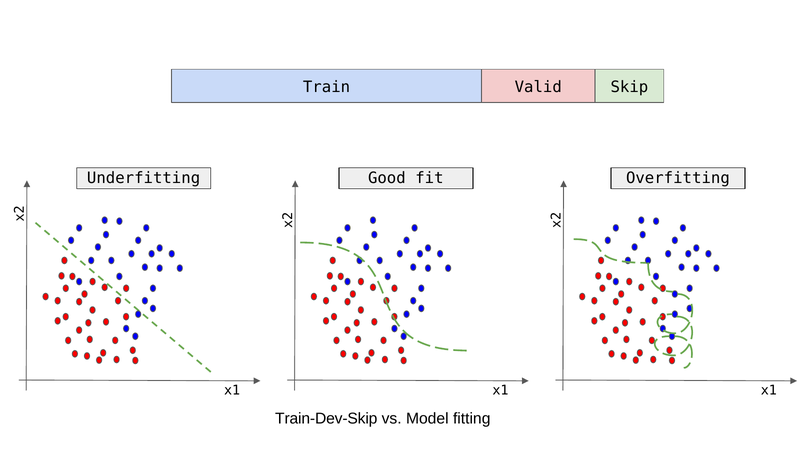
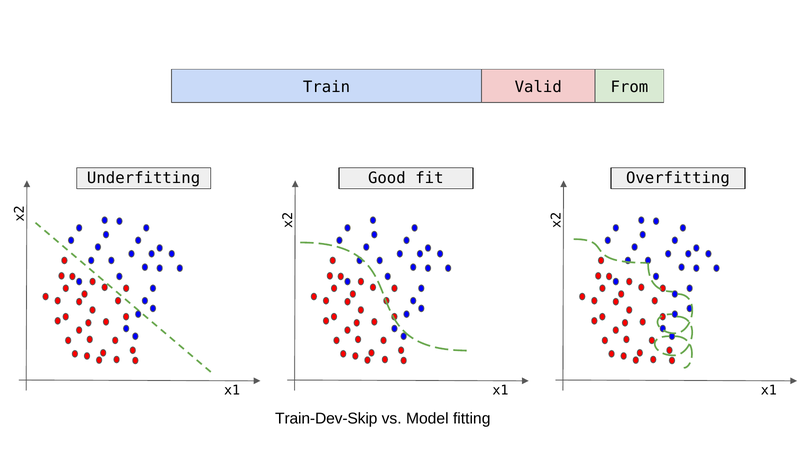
Skip: Skip -> From
